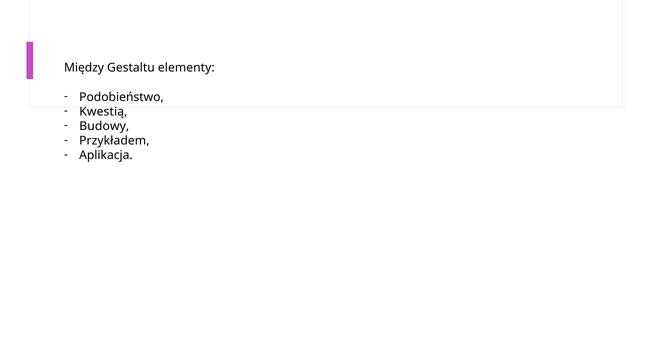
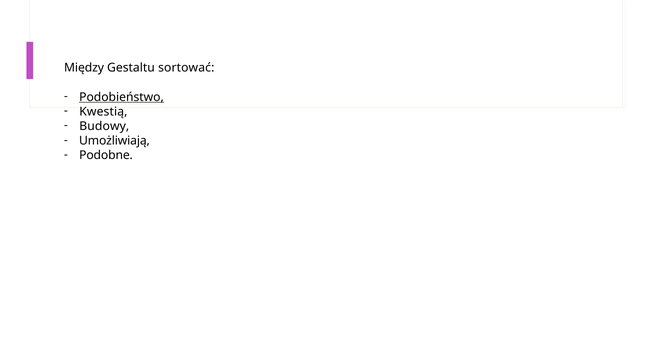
elementy: elementy -> sortować
Podobieństwo underline: none -> present
Przykładem: Przykładem -> Umożliwiają
Aplikacja: Aplikacja -> Podobne
